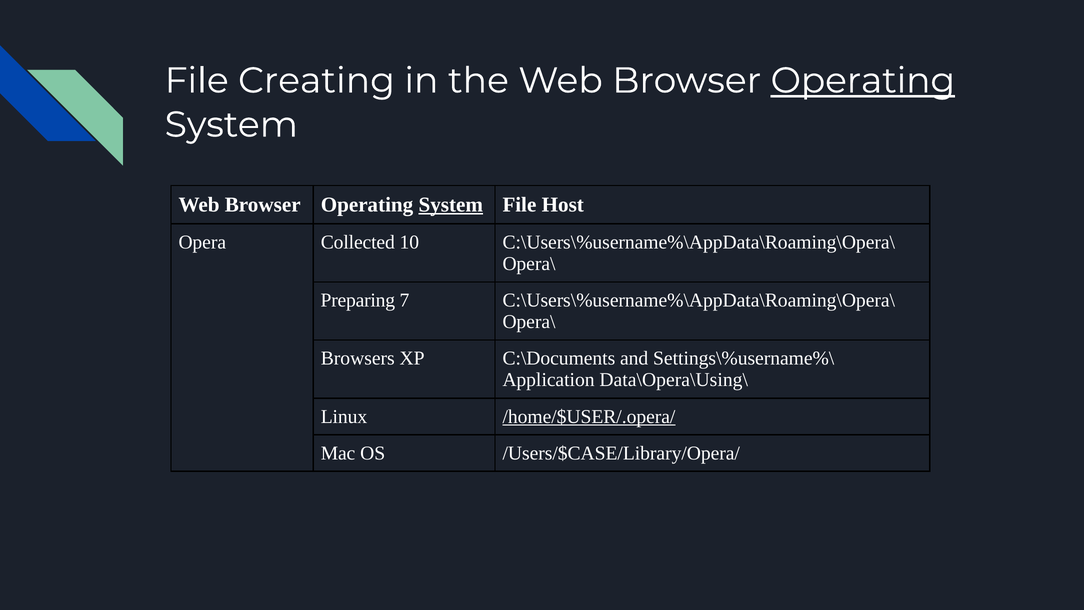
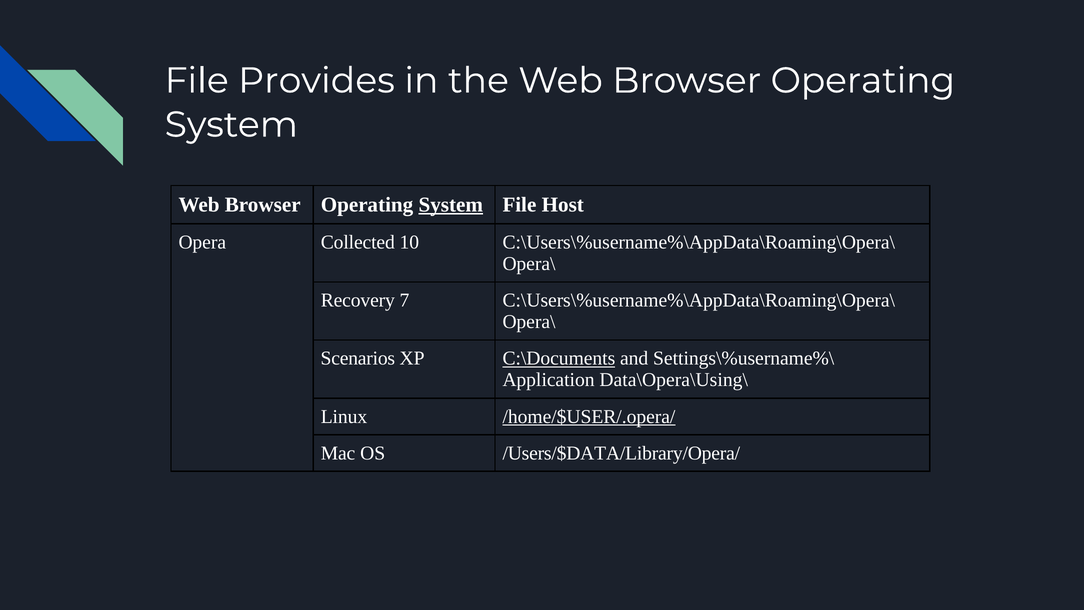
Creating: Creating -> Provides
Operating at (863, 81) underline: present -> none
Preparing: Preparing -> Recovery
Browsers: Browsers -> Scenarios
C:\Documents underline: none -> present
/Users/$CASE/Library/Opera/: /Users/$CASE/Library/Opera/ -> /Users/$DATA/Library/Opera/
